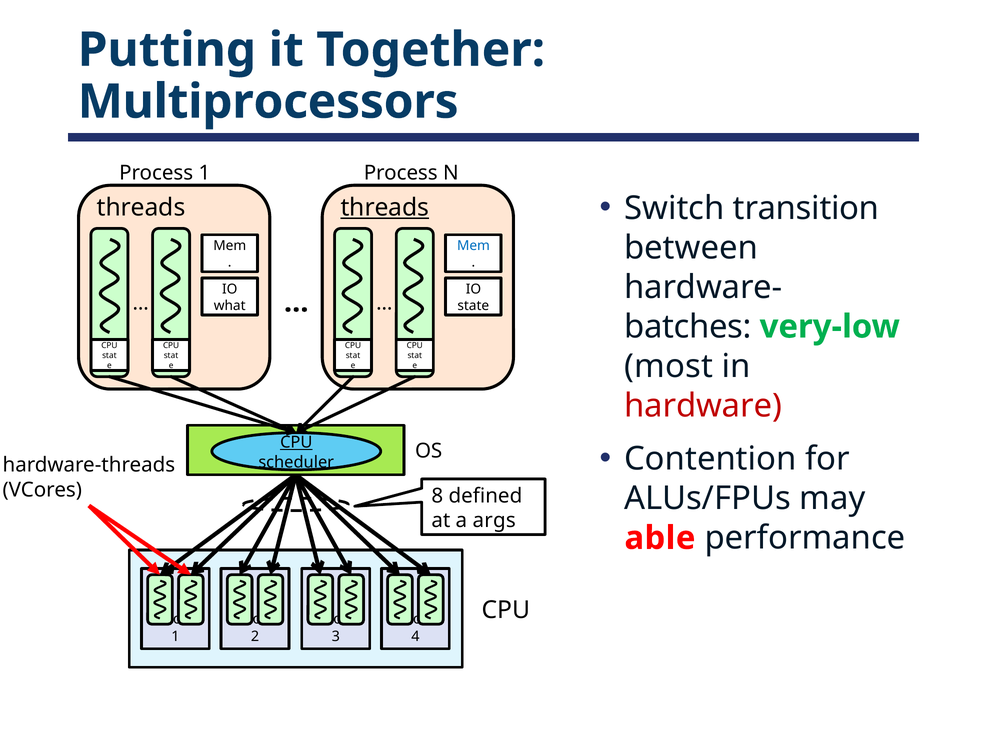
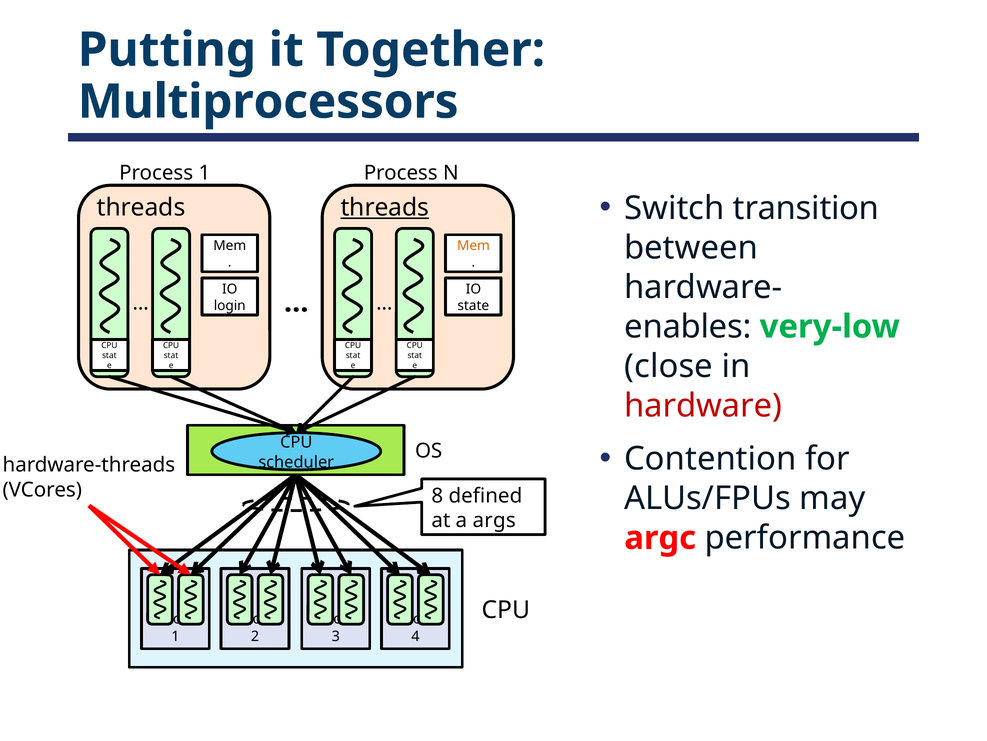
Mem at (473, 246) colour: blue -> orange
what: what -> login
batches: batches -> enables
most: most -> close
CPU at (296, 442) underline: present -> none
able: able -> argc
